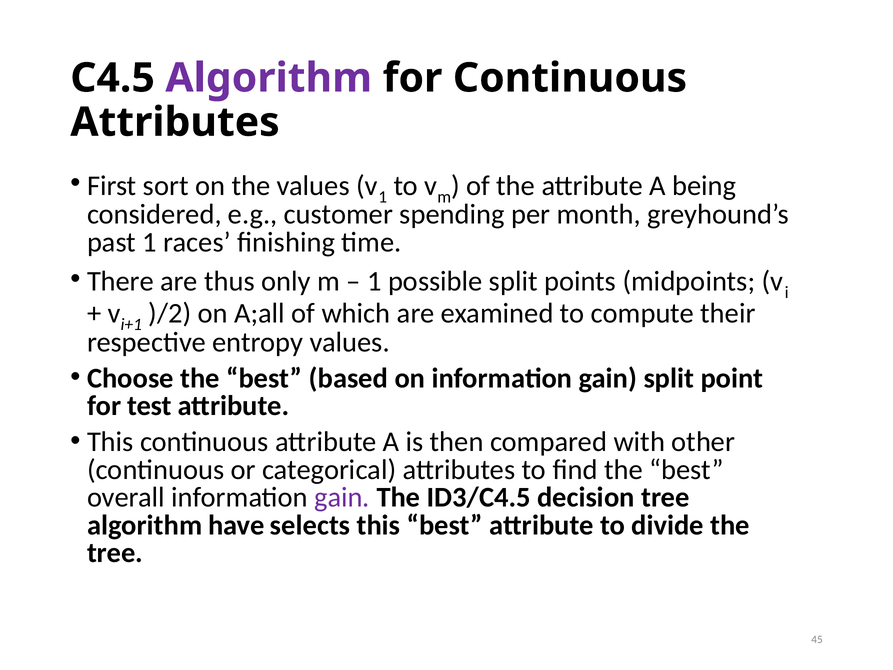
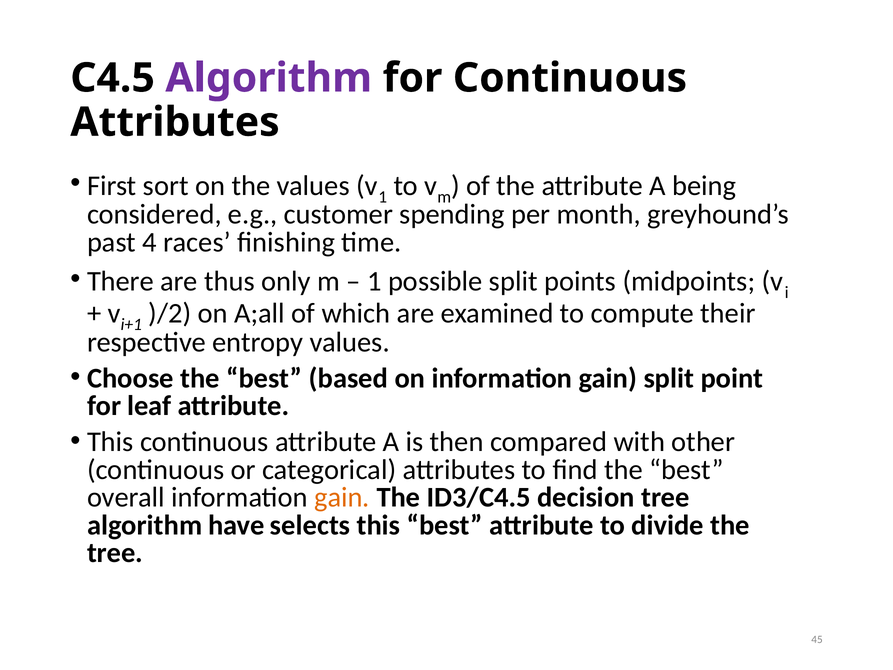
past 1: 1 -> 4
test: test -> leaf
gain at (342, 497) colour: purple -> orange
